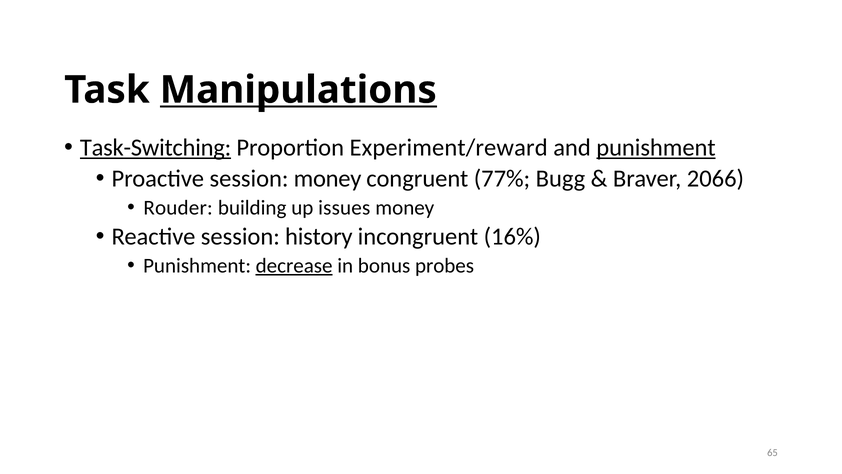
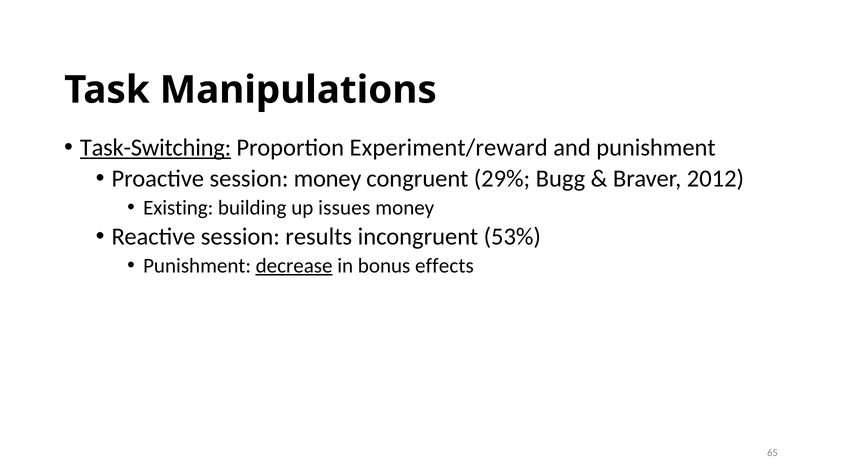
Manipulations underline: present -> none
punishment at (656, 148) underline: present -> none
77%: 77% -> 29%
2066: 2066 -> 2012
Rouder: Rouder -> Existing
history: history -> results
16%: 16% -> 53%
probes: probes -> effects
